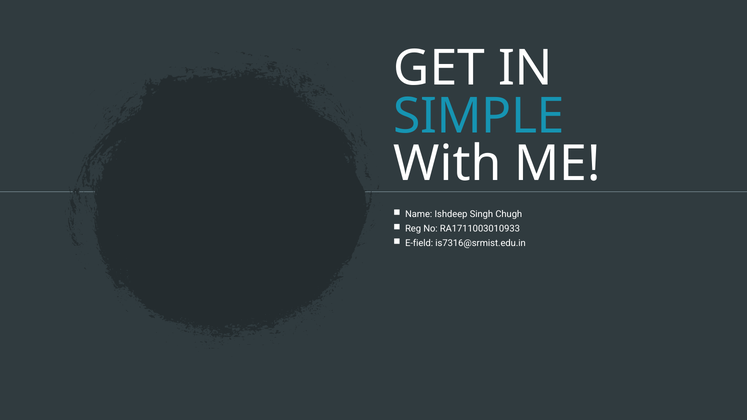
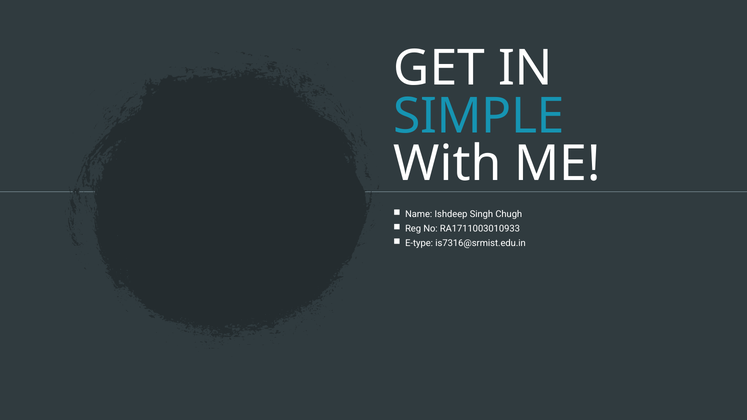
E-field: E-field -> E-type
